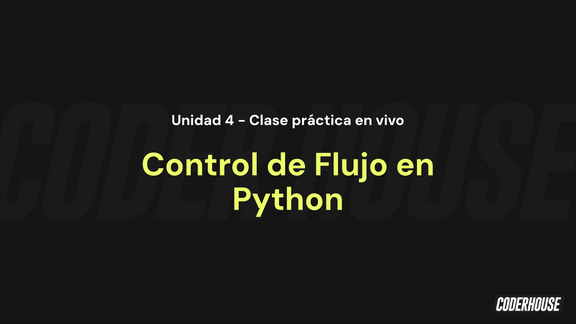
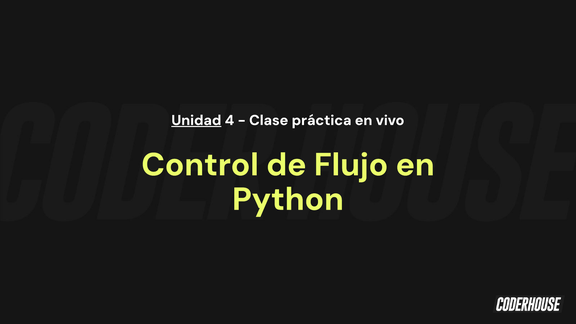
Unidad underline: none -> present
